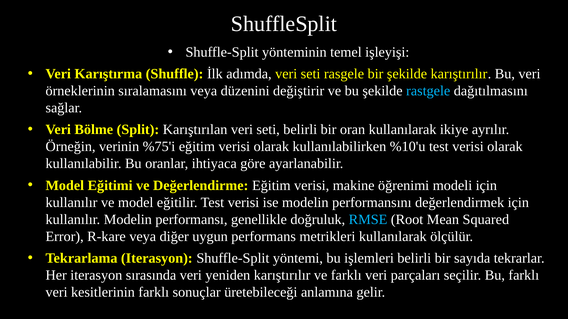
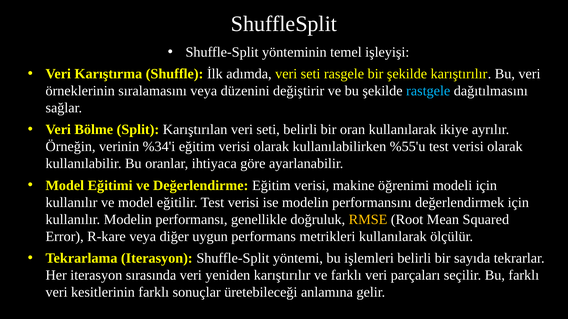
%75'i: %75'i -> %34'i
%10'u: %10'u -> %55'u
RMSE colour: light blue -> yellow
